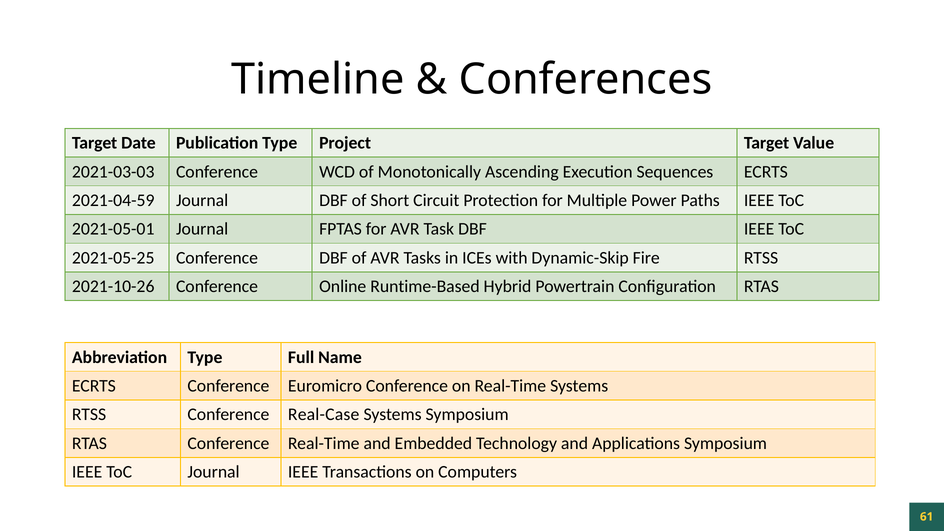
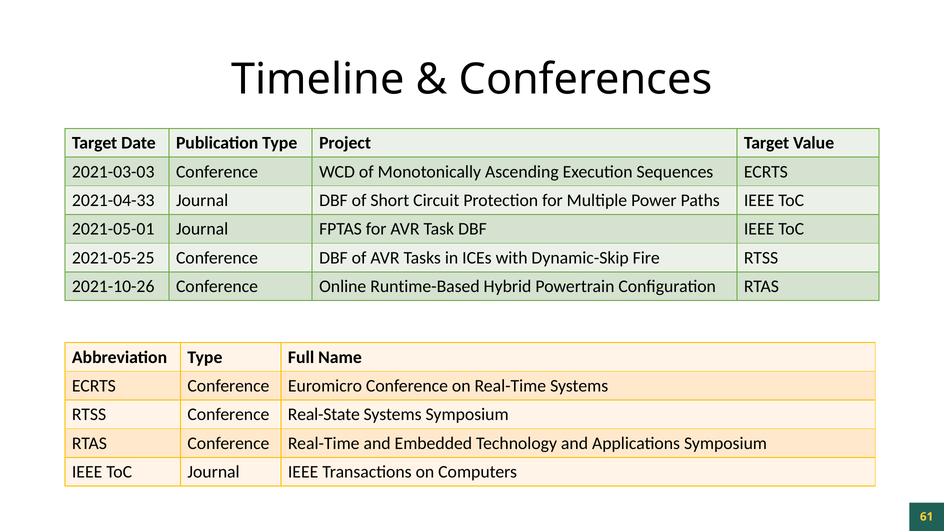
2021-04-59: 2021-04-59 -> 2021-04-33
Real-Case: Real-Case -> Real-State
